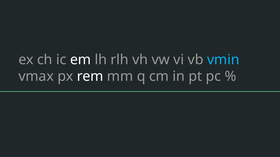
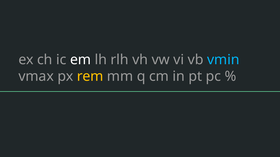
rem colour: white -> yellow
